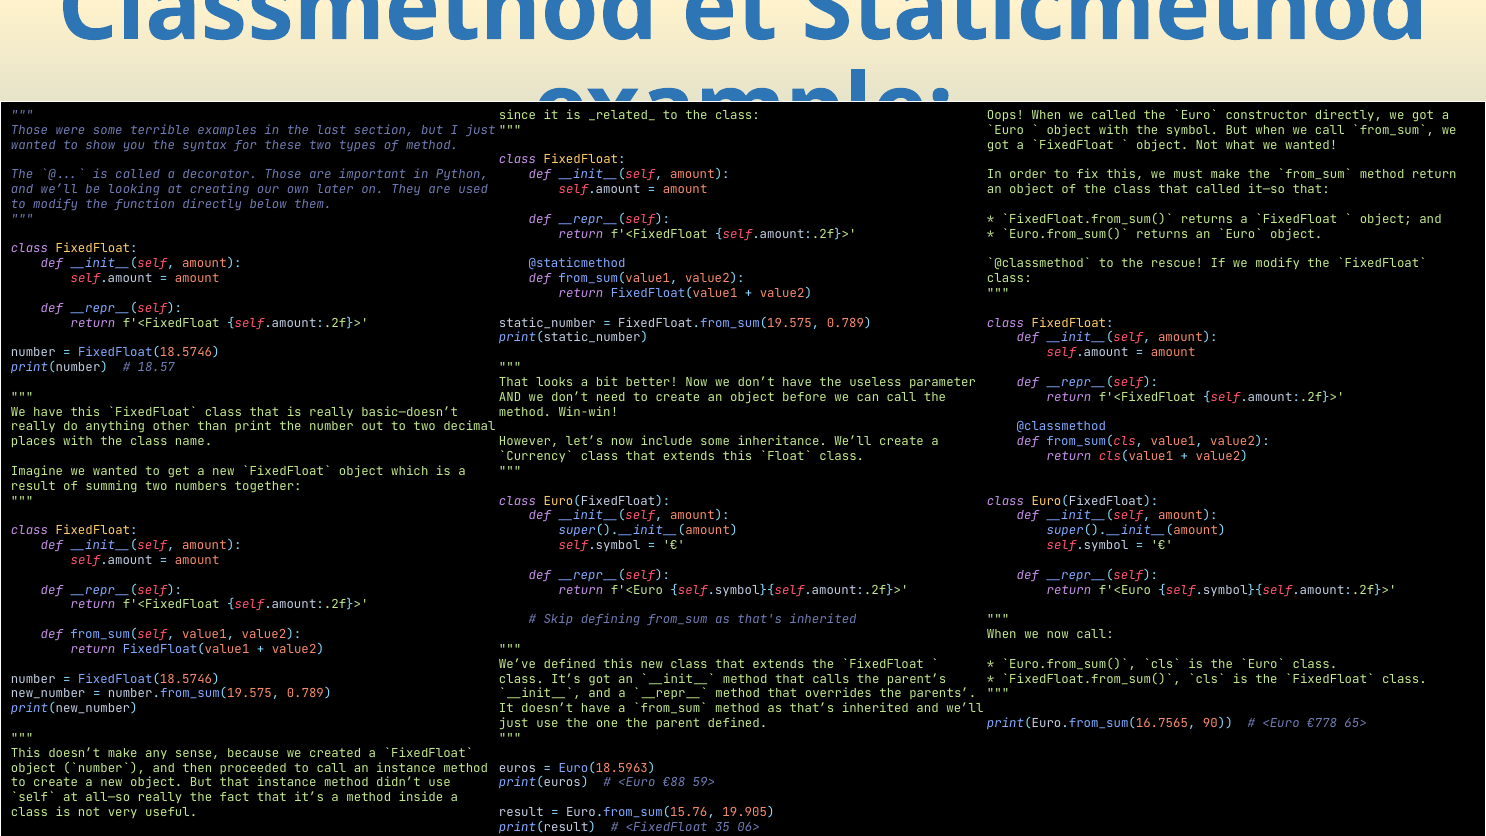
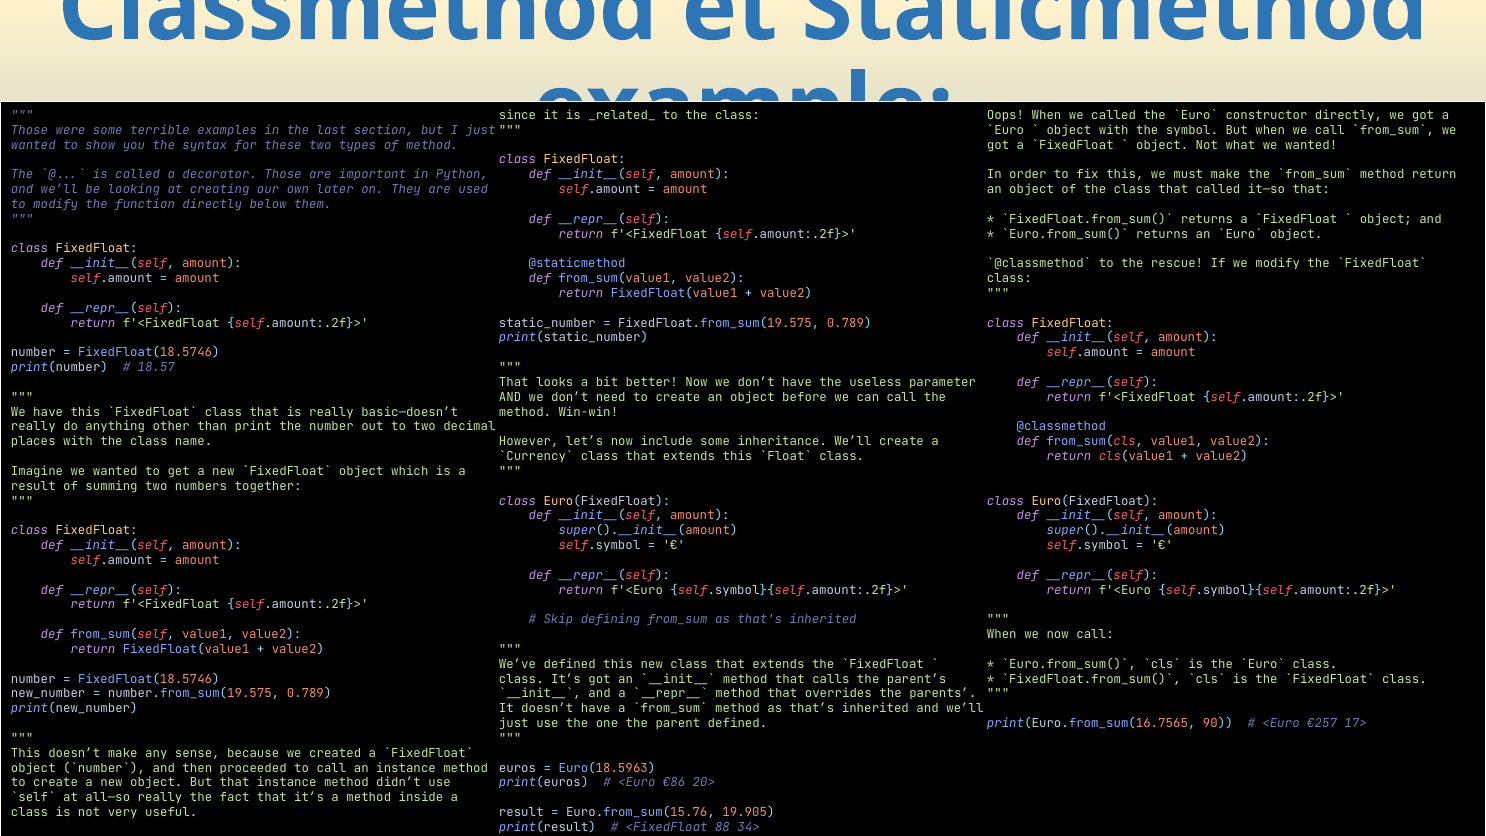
€778.65>: €778.65> -> €257.17>
€88.59>: €88.59> -> €86.20>
35.06>: 35.06> -> 88.34>
